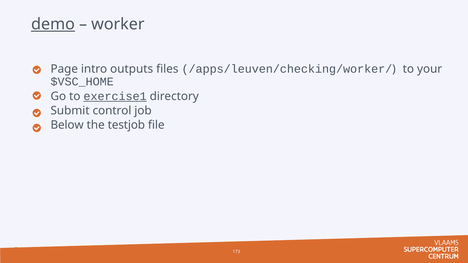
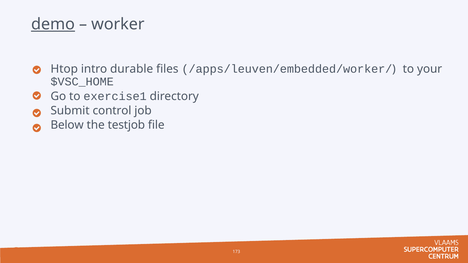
Page: Page -> Htop
outputs: outputs -> durable
/apps/leuven/checking/worker/: /apps/leuven/checking/worker/ -> /apps/leuven/embedded/worker/
exercise1 underline: present -> none
